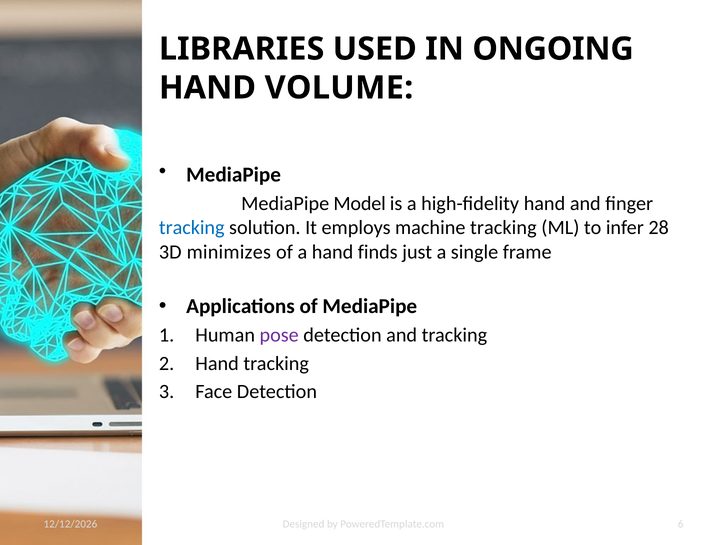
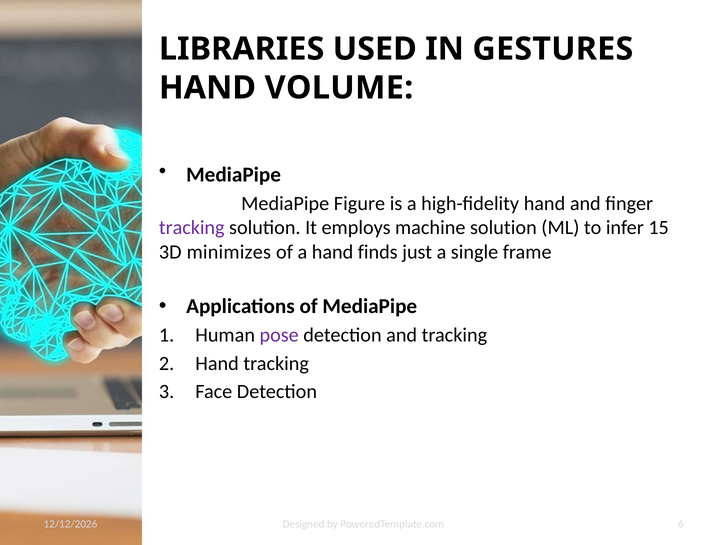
ONGOING: ONGOING -> GESTURES
Model: Model -> Figure
tracking at (192, 228) colour: blue -> purple
machine tracking: tracking -> solution
28: 28 -> 15
